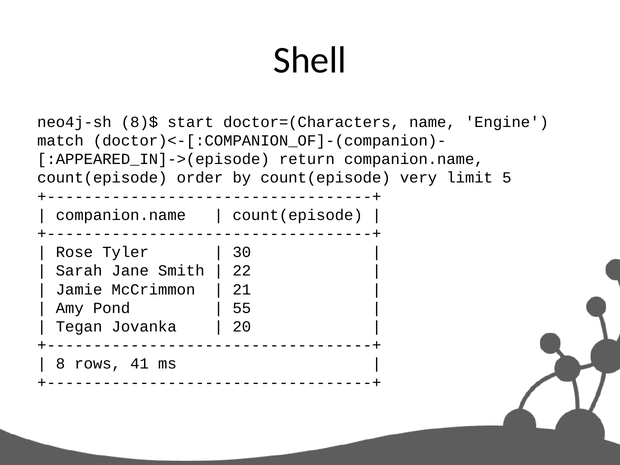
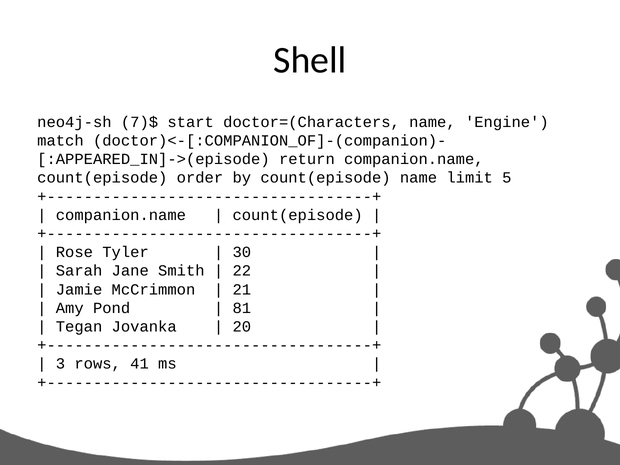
8)$: 8)$ -> 7)$
count(episode very: very -> name
55: 55 -> 81
8: 8 -> 3
